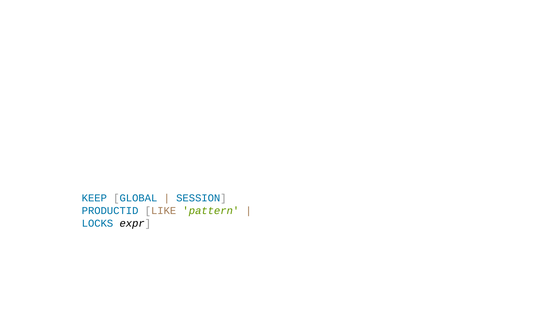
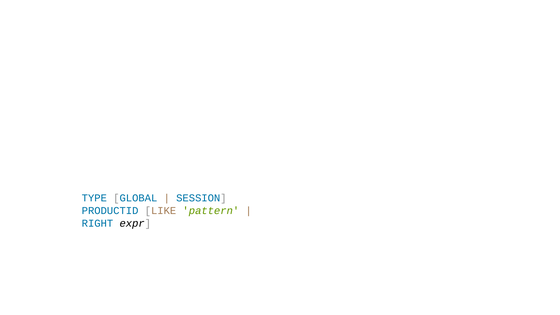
KEEP: KEEP -> TYPE
LOCKS: LOCKS -> RIGHT
